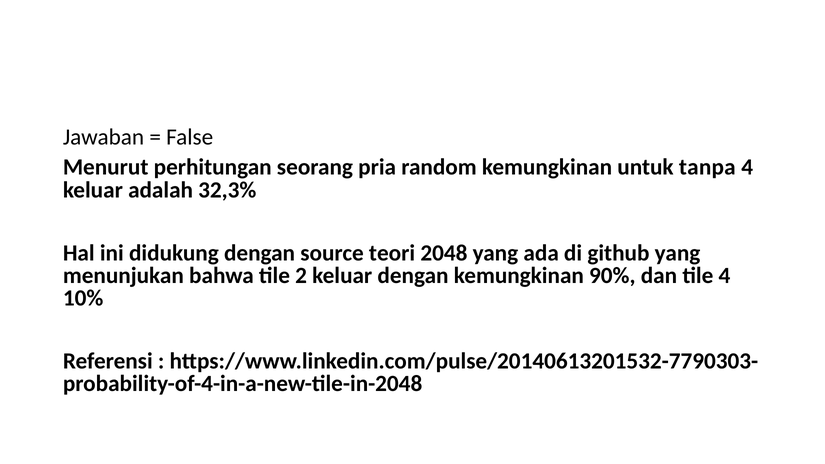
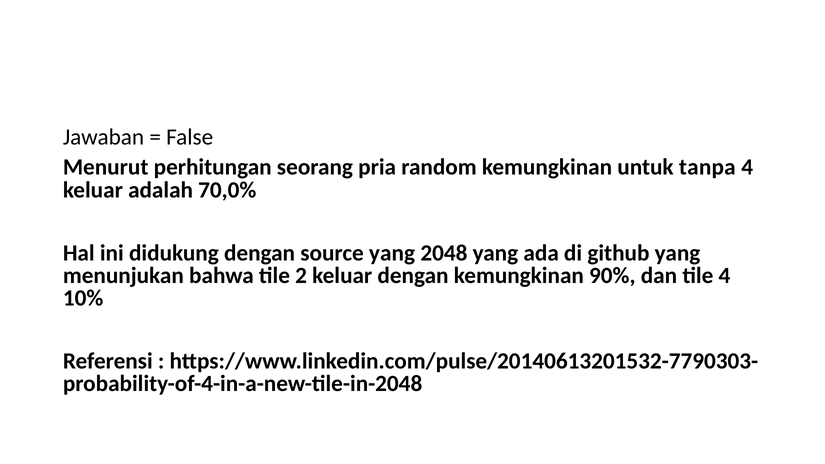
32,3%: 32,3% -> 70,0%
source teori: teori -> yang
